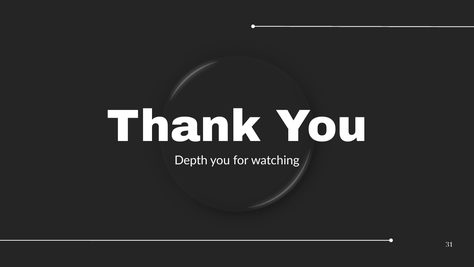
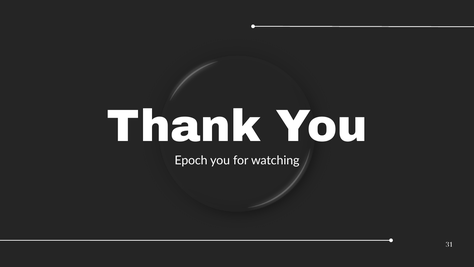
Depth: Depth -> Epoch
